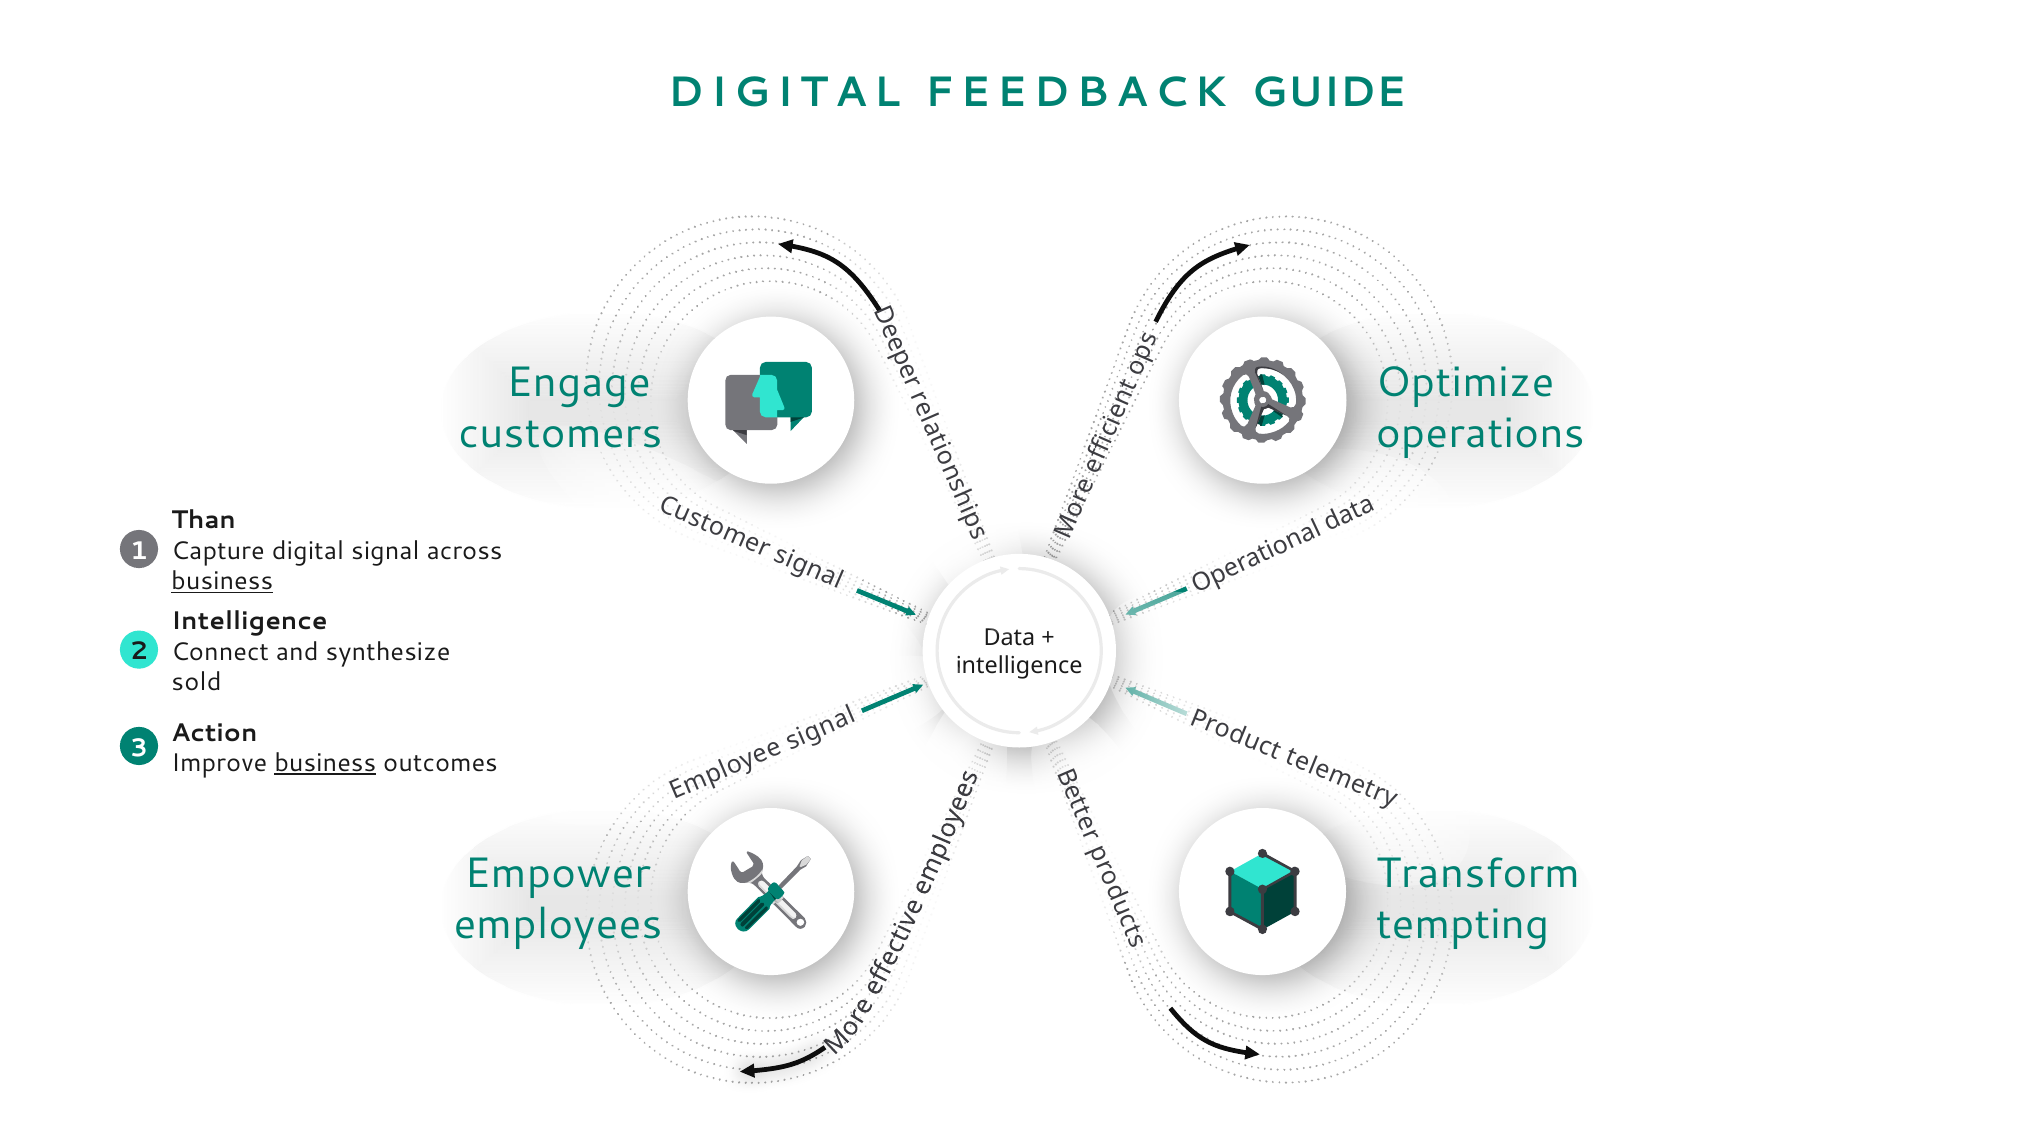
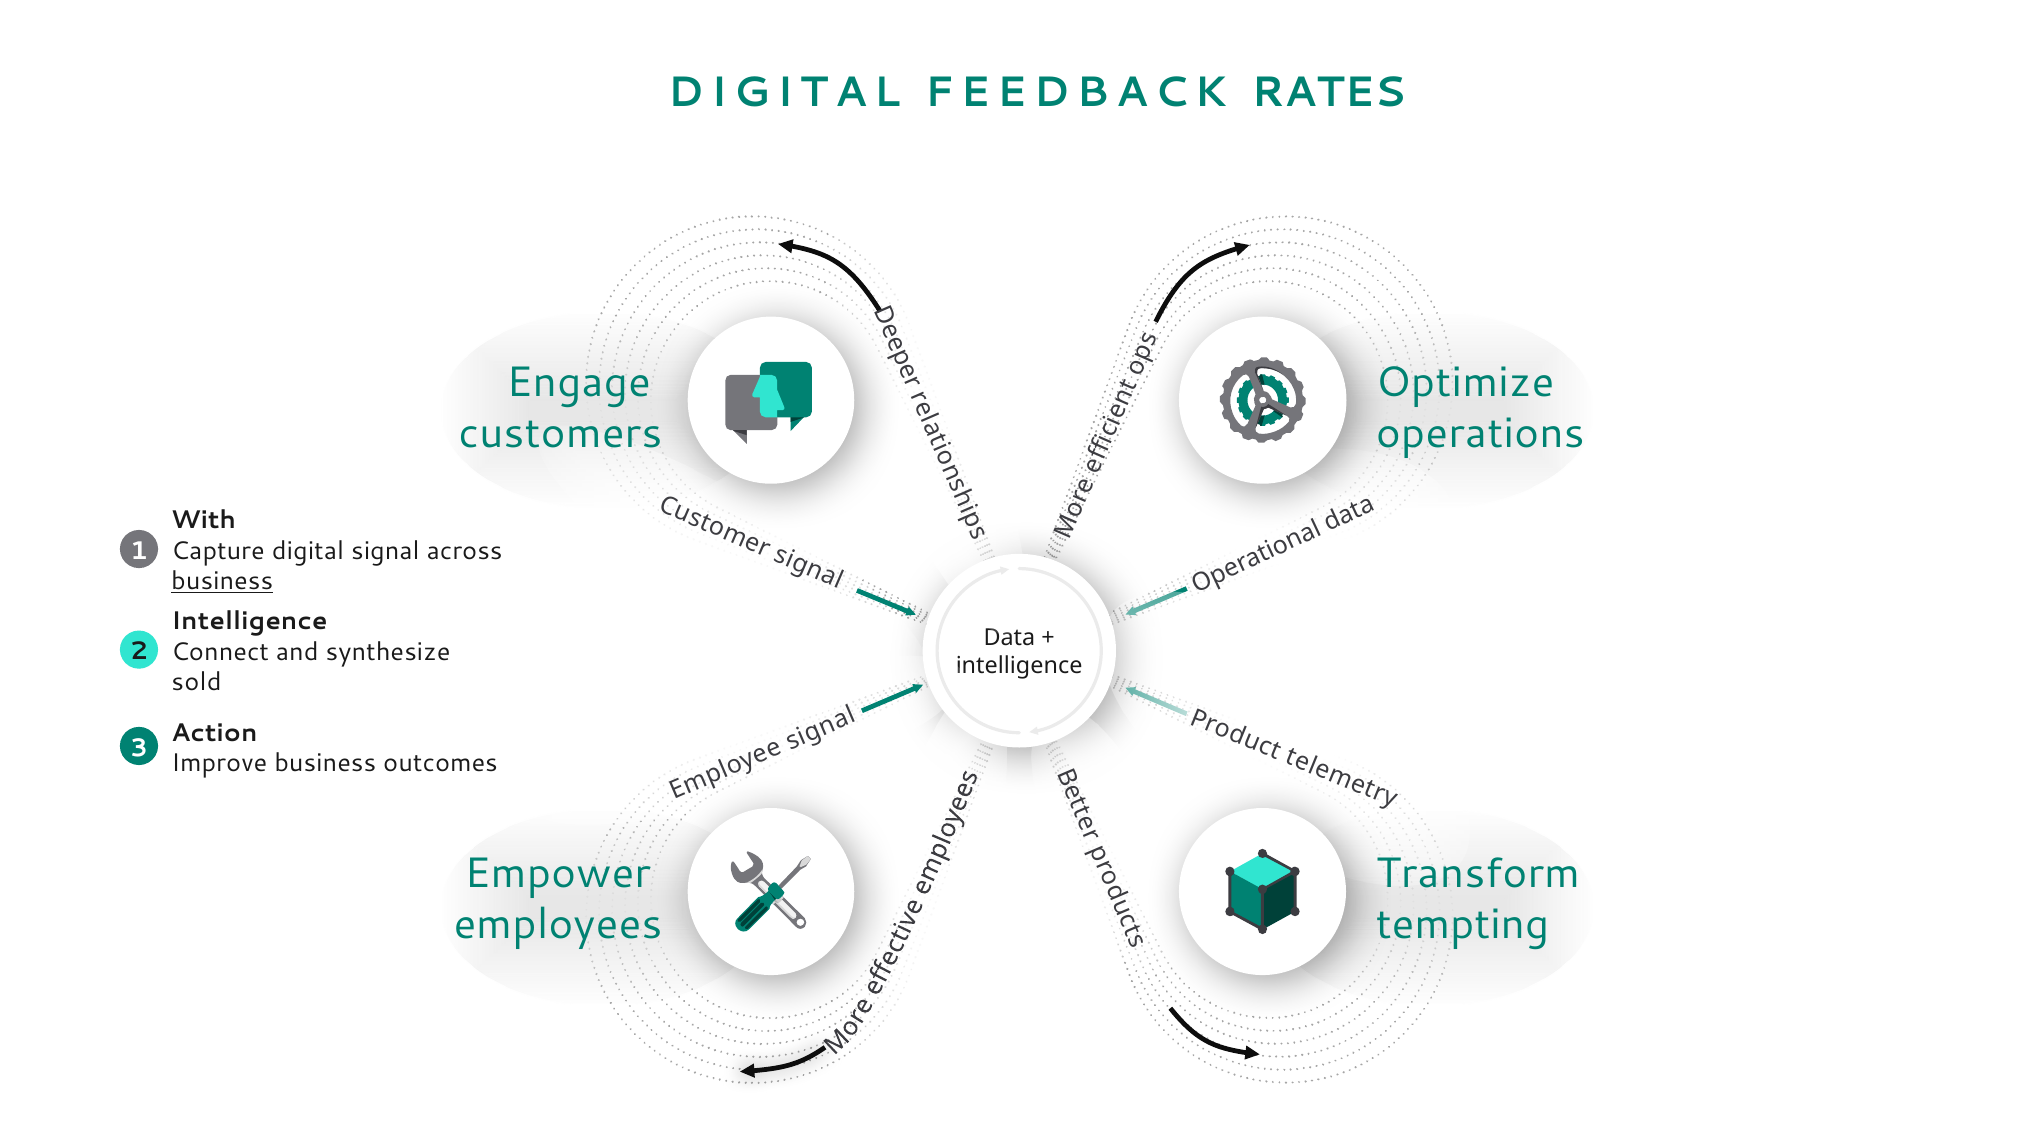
GUIDE: GUIDE -> RATES
Than: Than -> With
business at (325, 763) underline: present -> none
